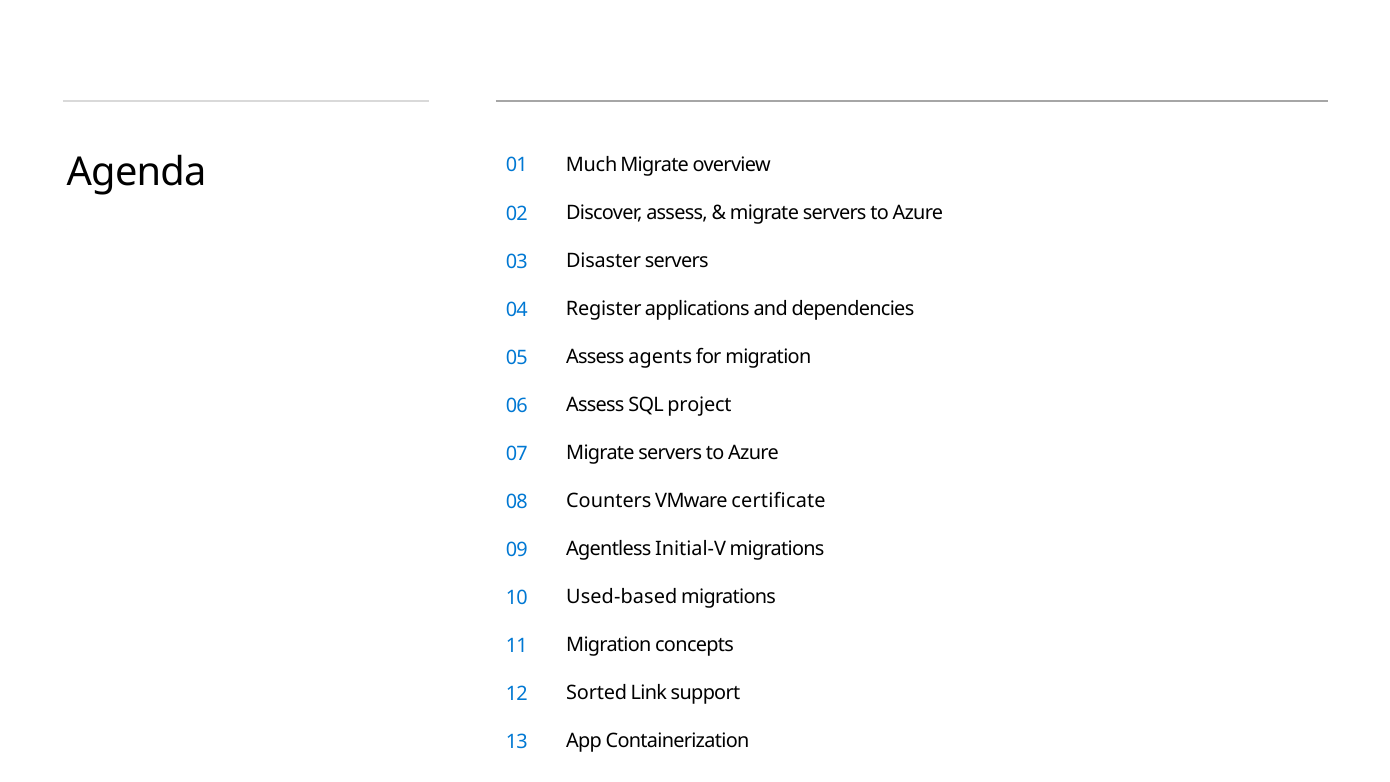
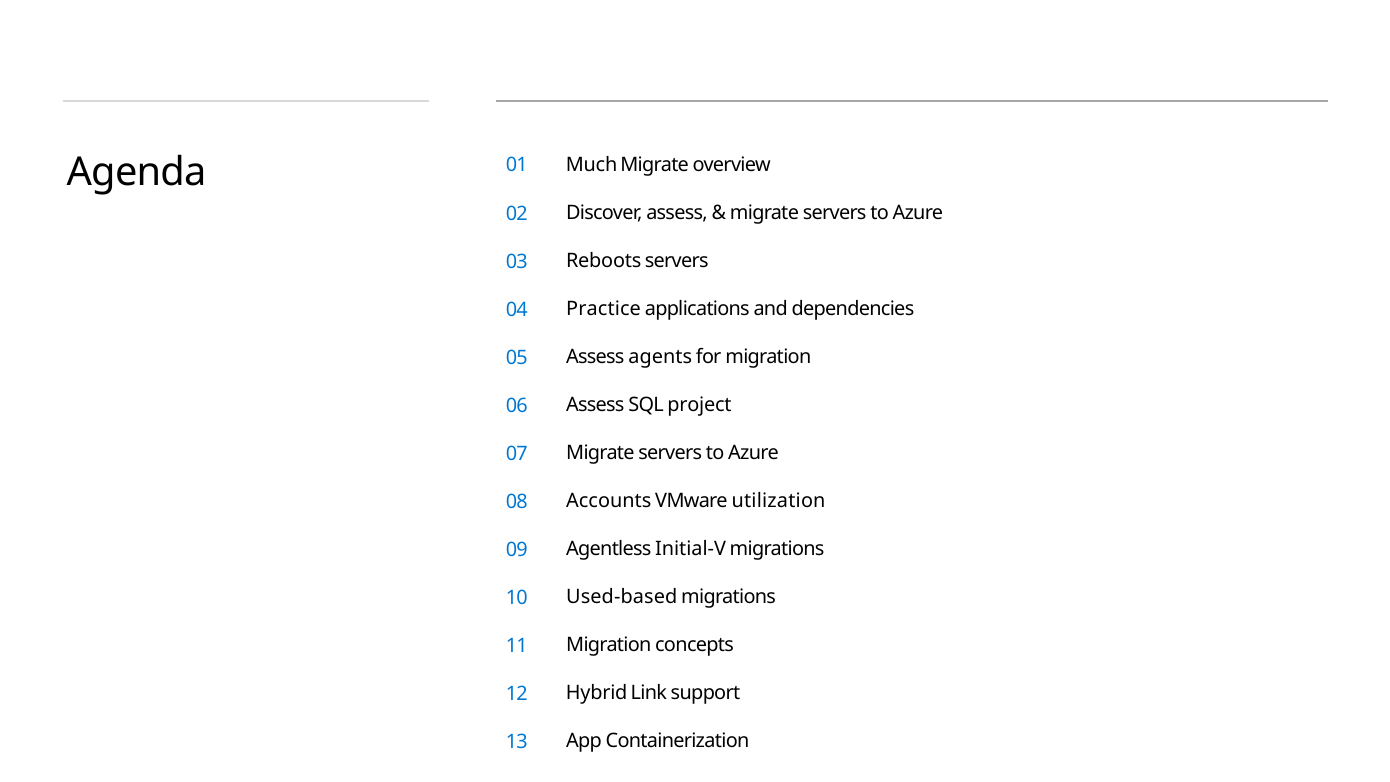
Disaster: Disaster -> Reboots
Register: Register -> Practice
Counters: Counters -> Accounts
certificate: certificate -> utilization
Sorted: Sorted -> Hybrid
